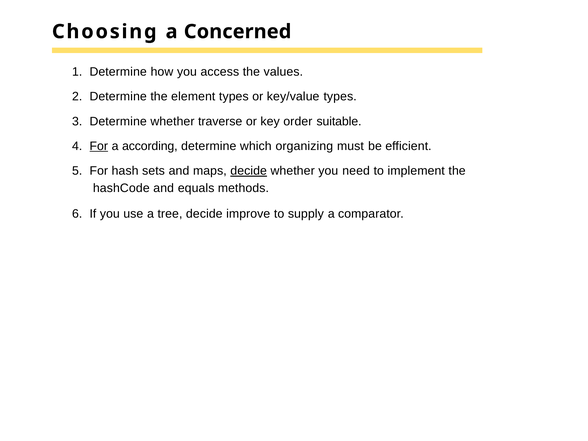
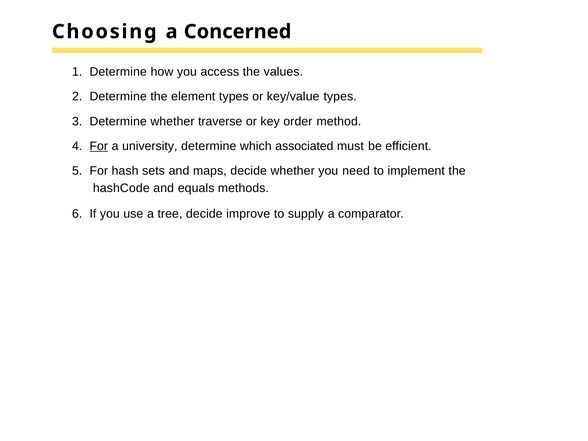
suitable: suitable -> method
according: according -> university
organizing: organizing -> associated
decide at (249, 171) underline: present -> none
